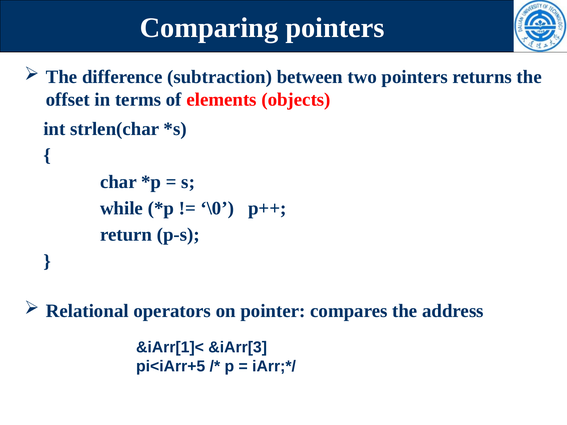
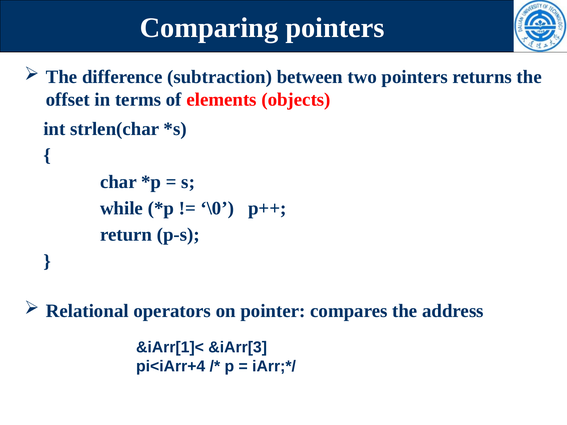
pi<iArr+5: pi<iArr+5 -> pi<iArr+4
